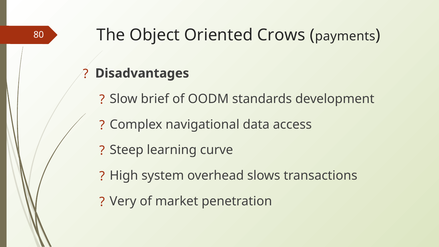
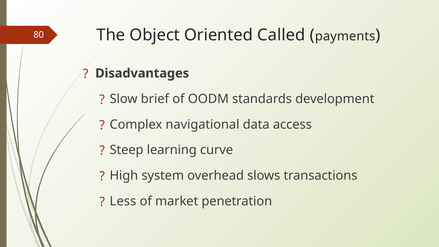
Crows: Crows -> Called
Very: Very -> Less
